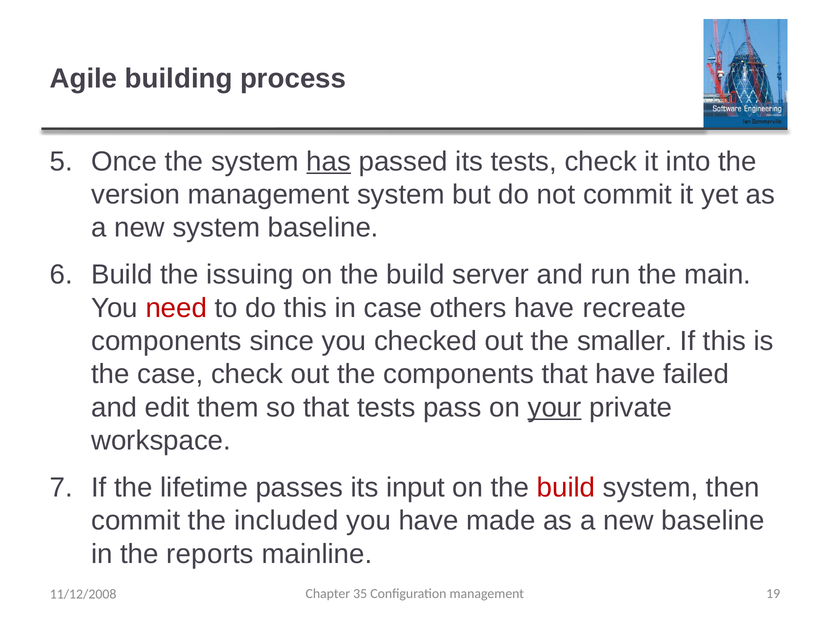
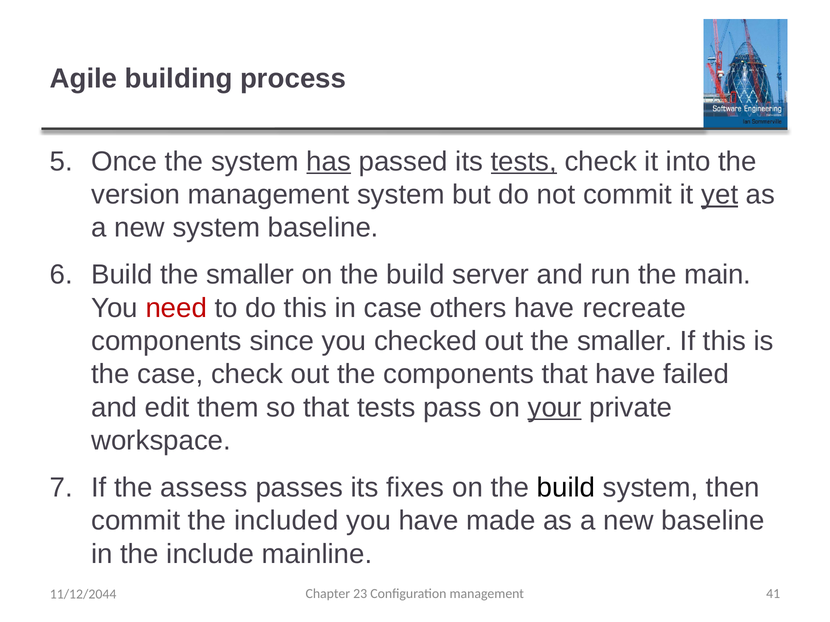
tests at (524, 162) underline: none -> present
yet underline: none -> present
Build the issuing: issuing -> smaller
lifetime: lifetime -> assess
input: input -> fixes
build at (566, 488) colour: red -> black
reports: reports -> include
35: 35 -> 23
19: 19 -> 41
11/12/2008: 11/12/2008 -> 11/12/2044
